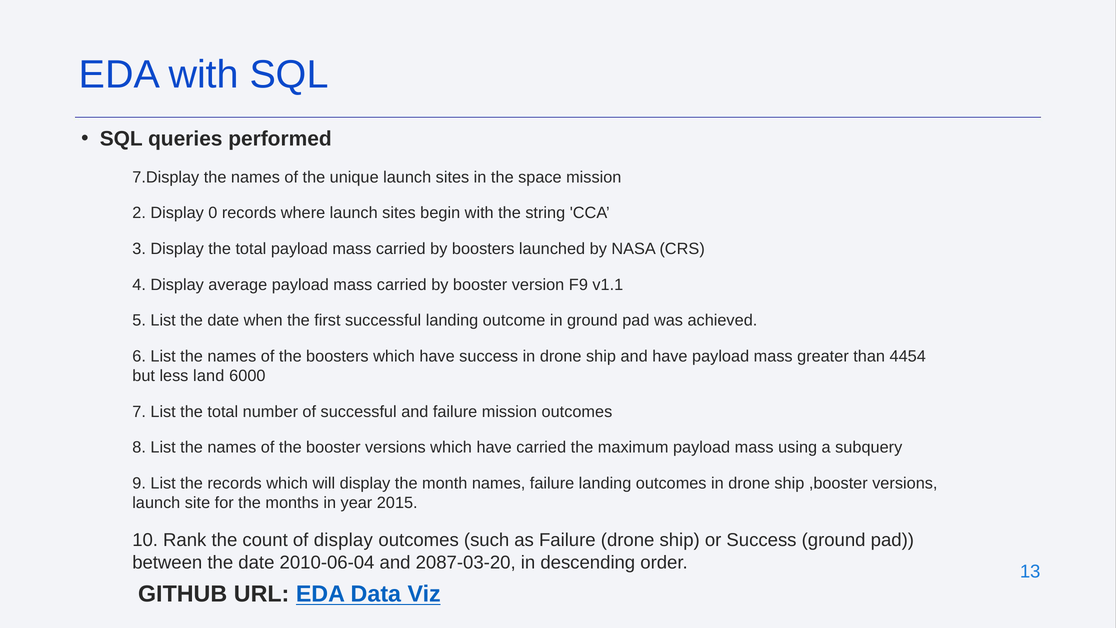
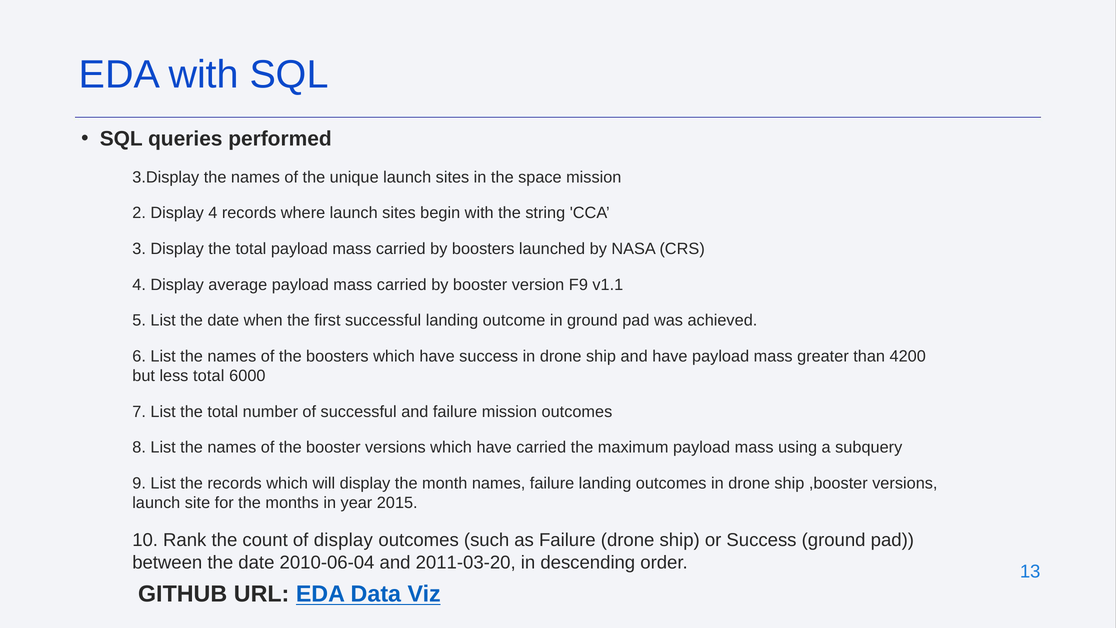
7.Display: 7.Display -> 3.Display
Display 0: 0 -> 4
4454: 4454 -> 4200
less land: land -> total
2087-03-20: 2087-03-20 -> 2011-03-20
